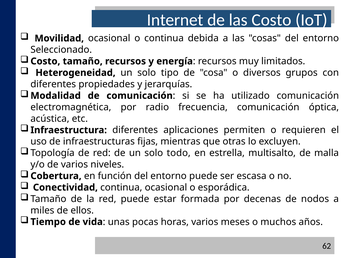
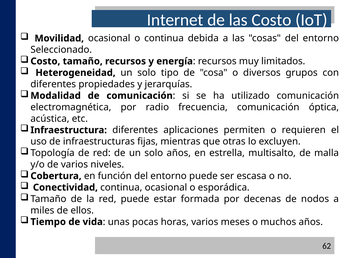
solo todo: todo -> años
